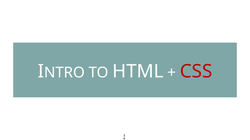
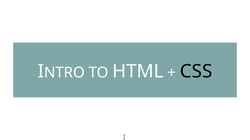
CSS colour: red -> black
